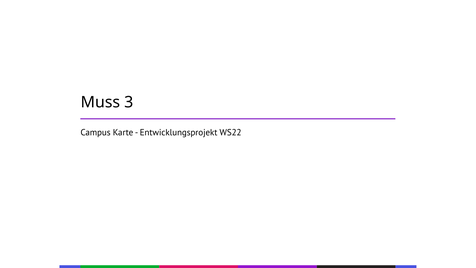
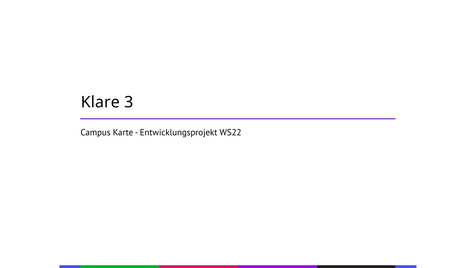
Muss: Muss -> Klare
